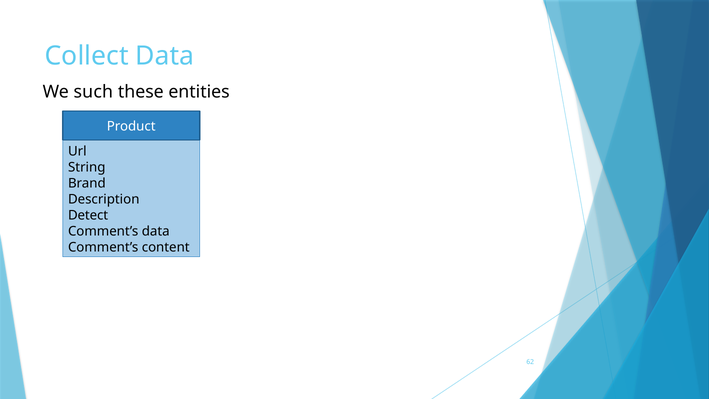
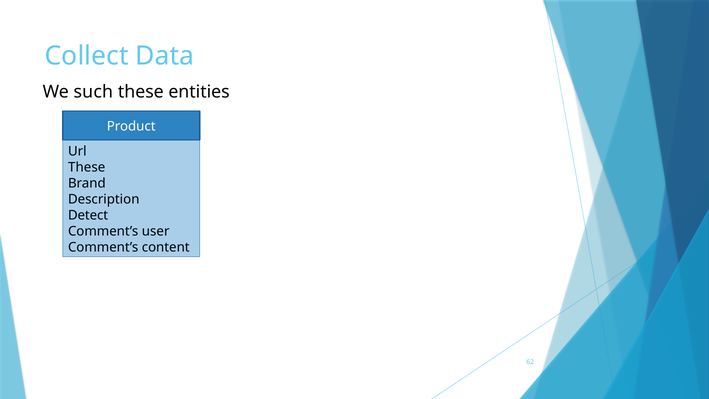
String at (87, 167): String -> These
Comment’s data: data -> user
